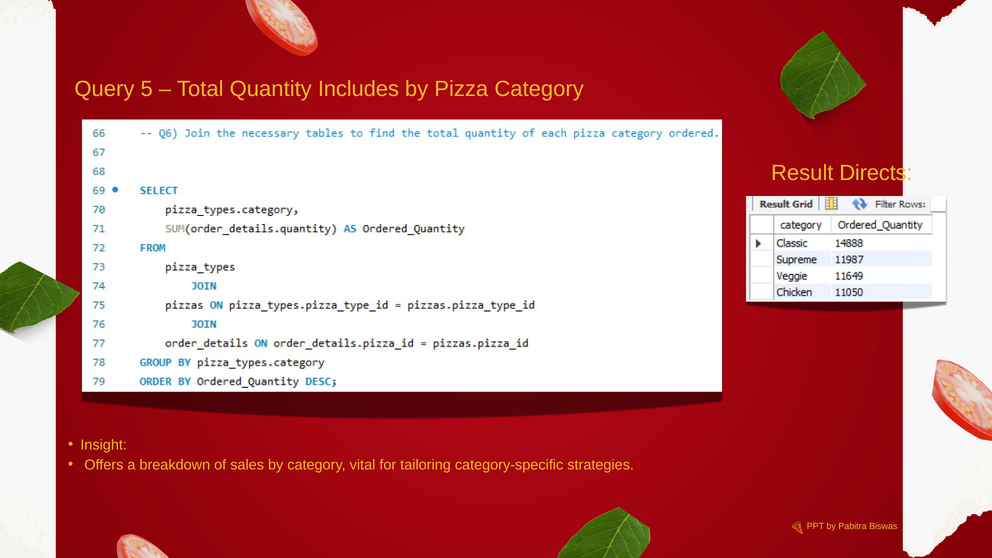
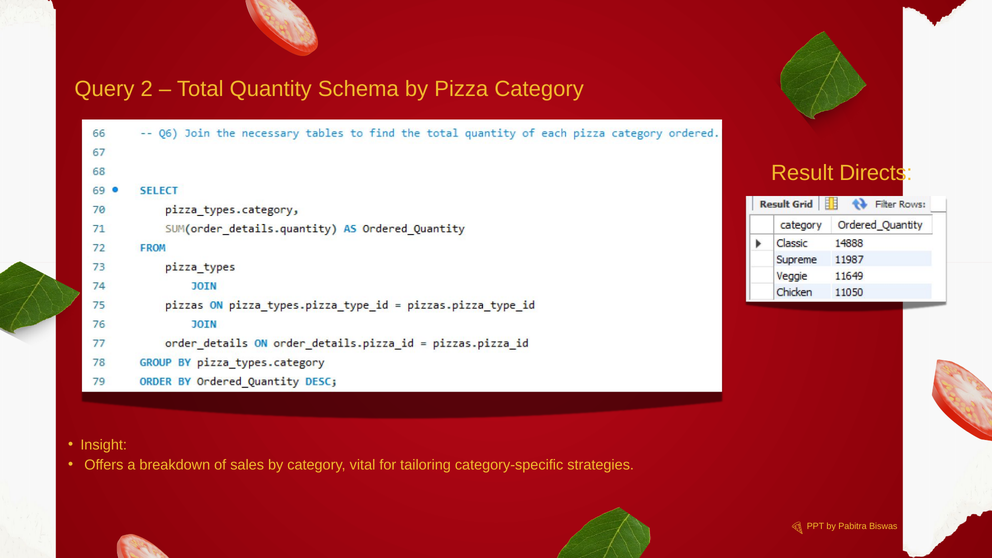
5: 5 -> 2
Includes: Includes -> Schema
